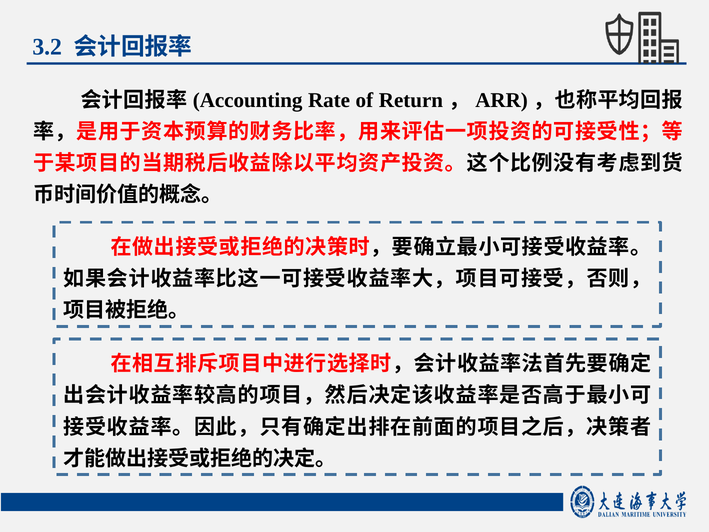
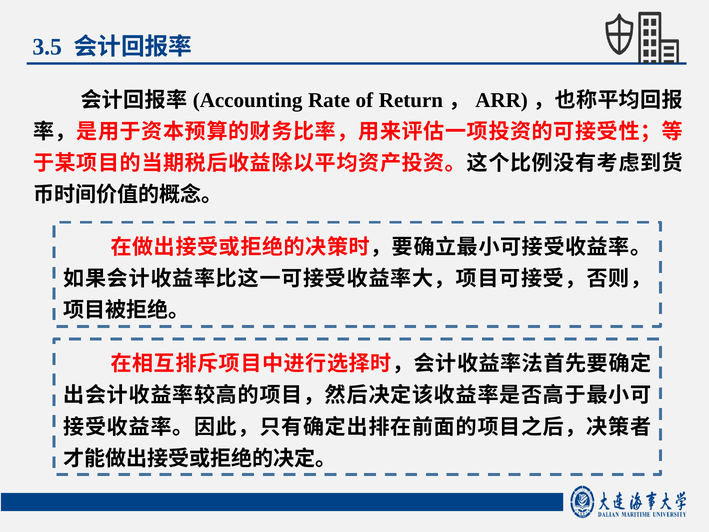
3.2: 3.2 -> 3.5
